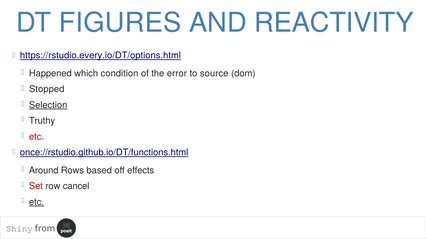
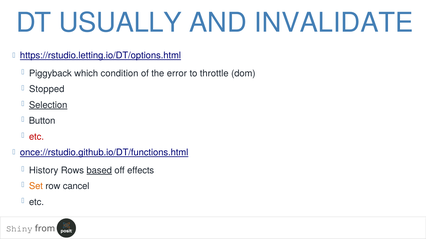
FIGURES: FIGURES -> USUALLY
REACTIVITY: REACTIVITY -> INVALIDATE
https://rstudio.every.io/DT/options.html: https://rstudio.every.io/DT/options.html -> https://rstudio.letting.io/DT/options.html
Happened: Happened -> Piggyback
source: source -> throttle
Truthy: Truthy -> Button
Around: Around -> History
based underline: none -> present
Set colour: red -> orange
etc at (36, 202) underline: present -> none
